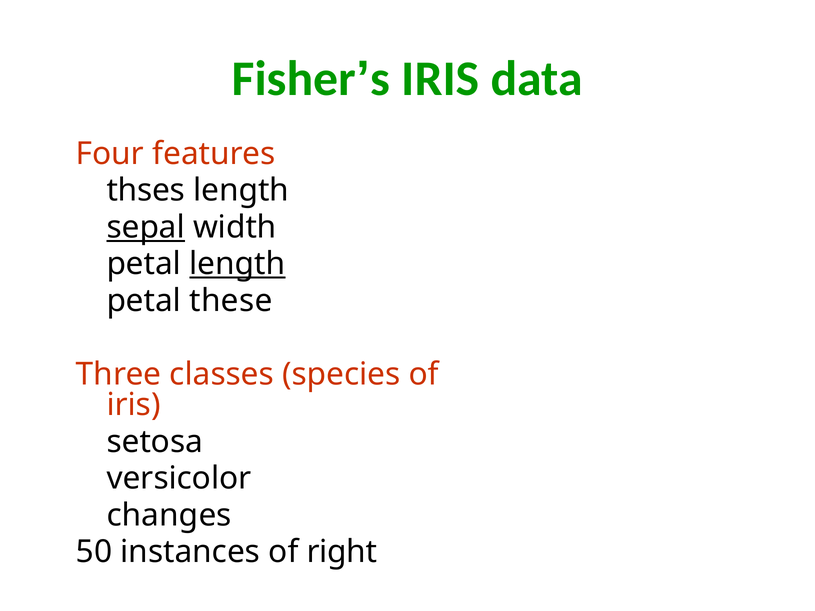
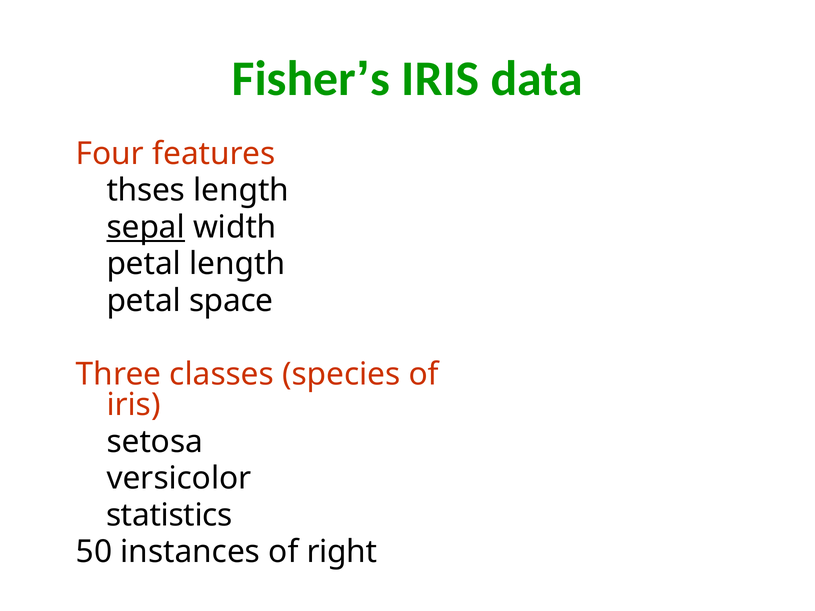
length at (237, 264) underline: present -> none
these: these -> space
changes: changes -> statistics
